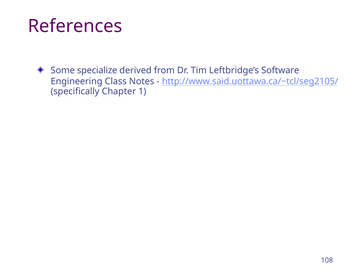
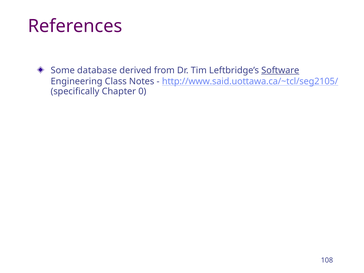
specialize: specialize -> database
Software underline: none -> present
1: 1 -> 0
